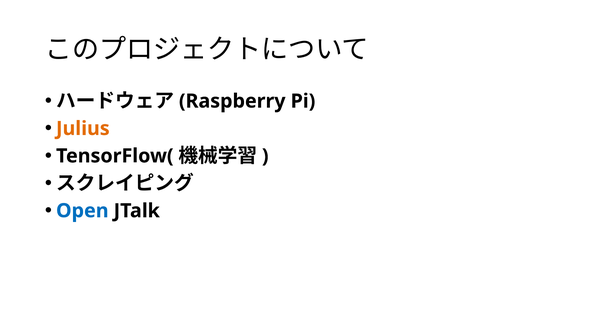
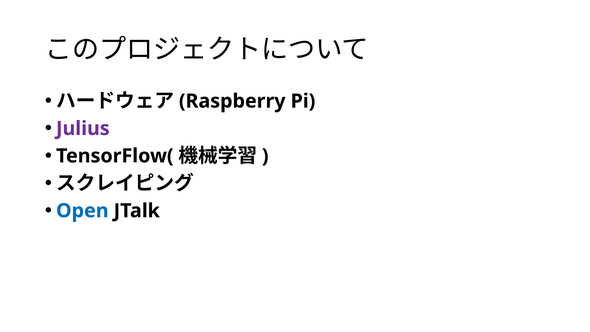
Julius colour: orange -> purple
